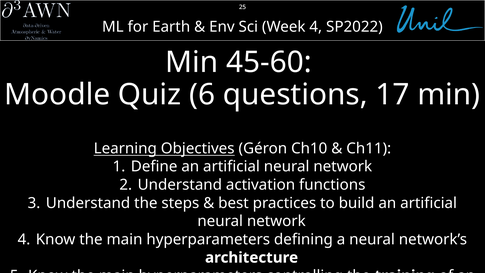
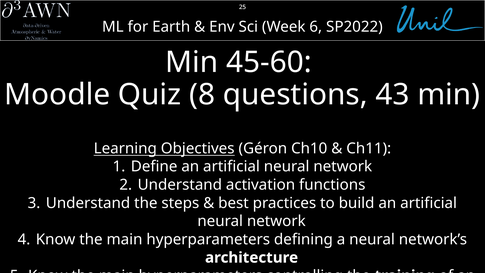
4 at (316, 27): 4 -> 6
6: 6 -> 8
17: 17 -> 43
